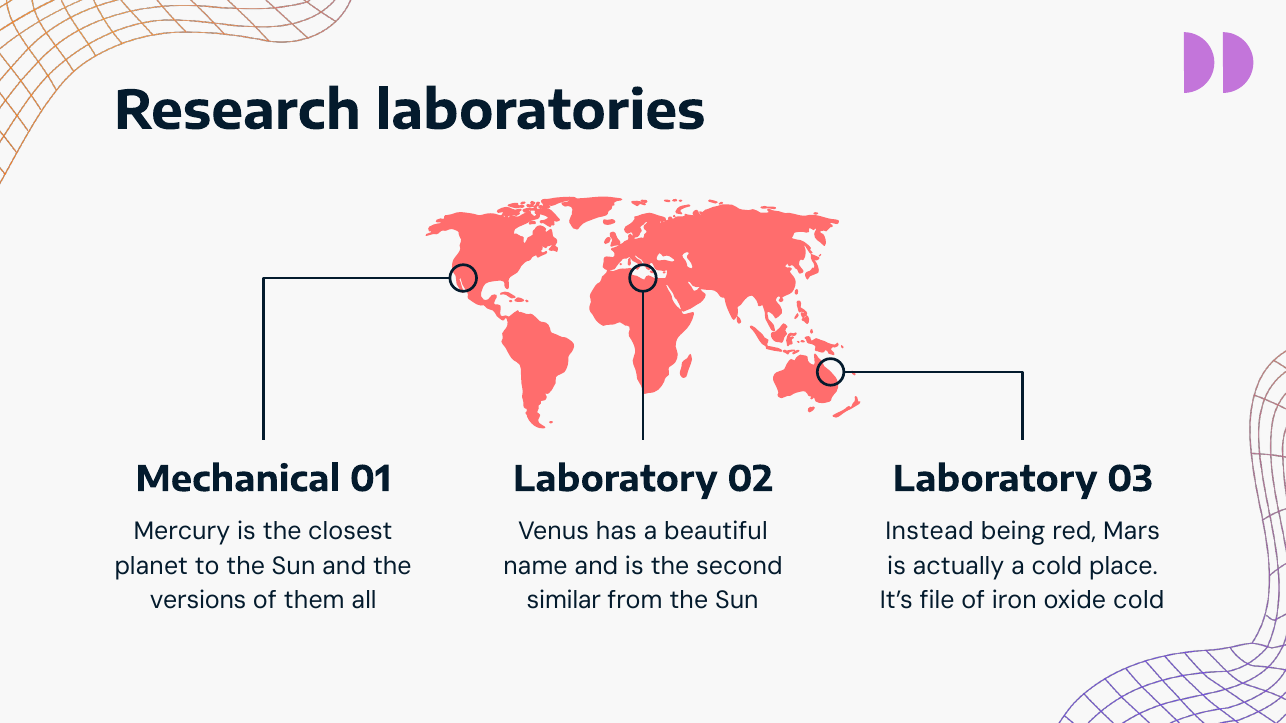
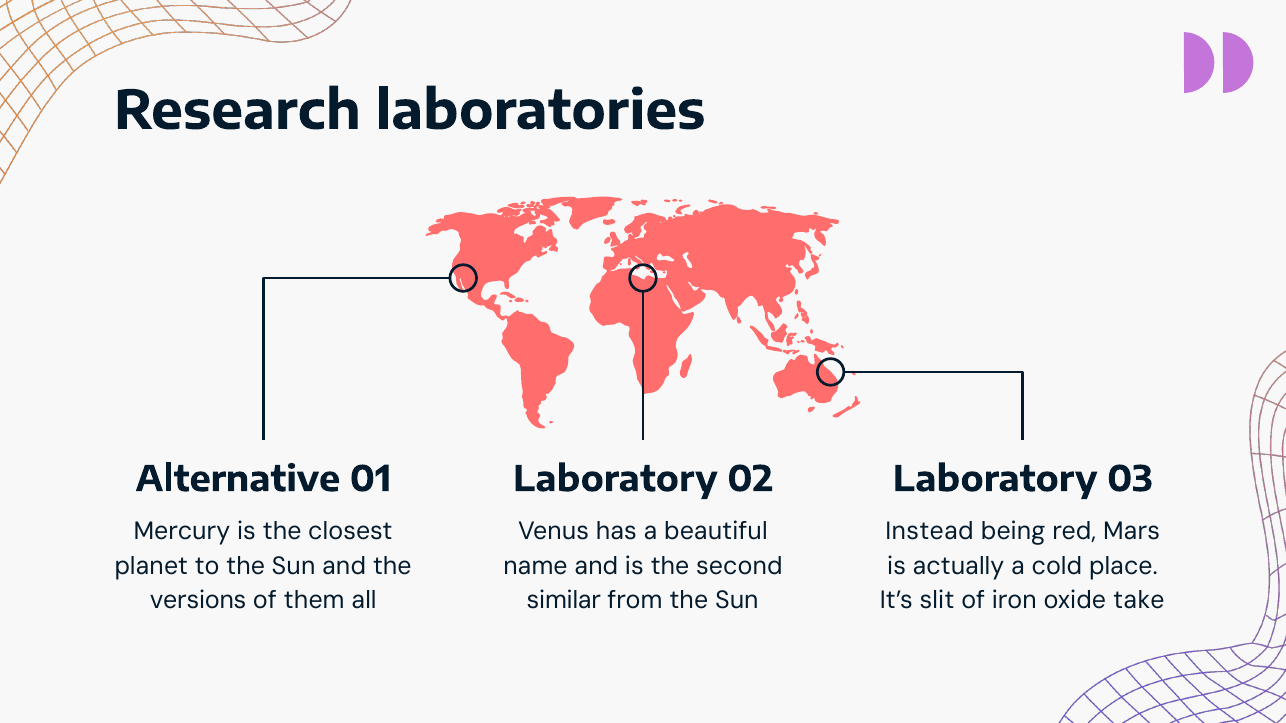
Mechanical: Mechanical -> Alternative
file: file -> slit
oxide cold: cold -> take
